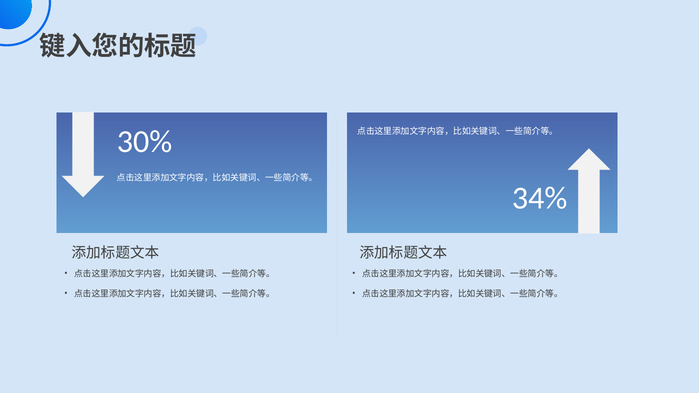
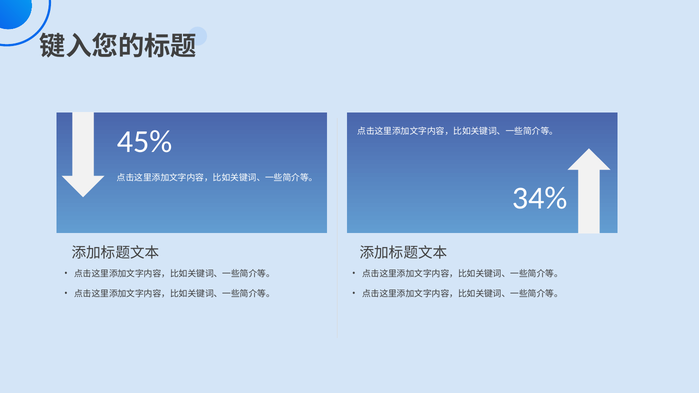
30%: 30% -> 45%
